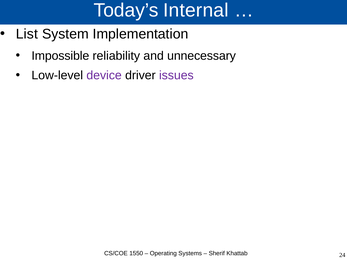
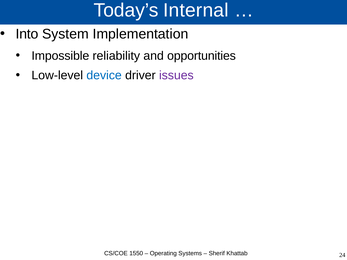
List: List -> Into
unnecessary: unnecessary -> opportunities
device colour: purple -> blue
